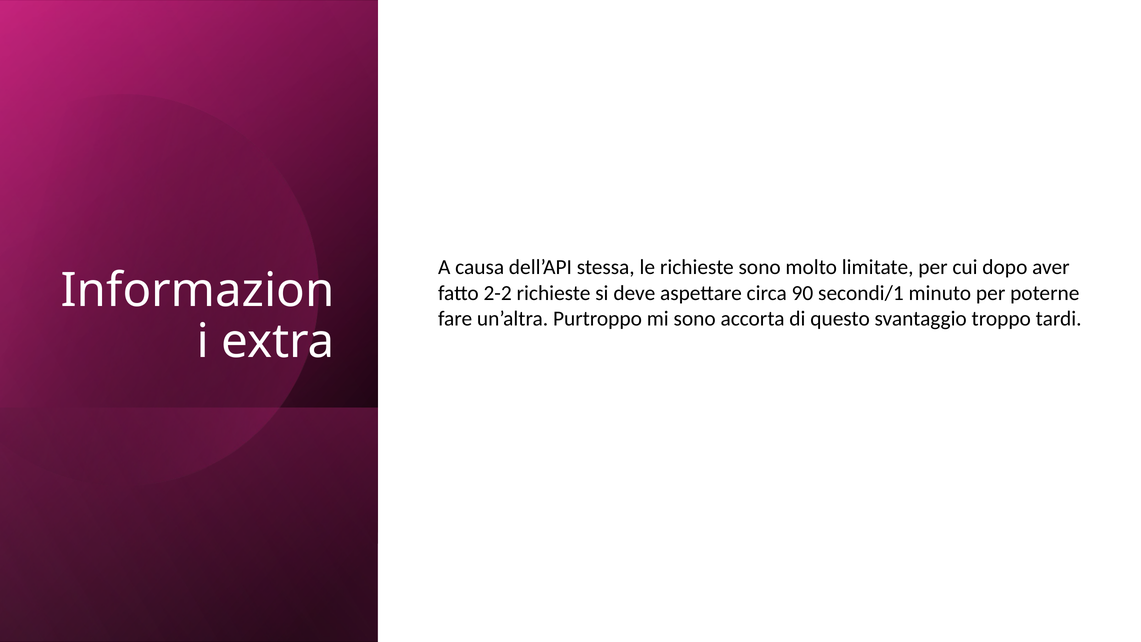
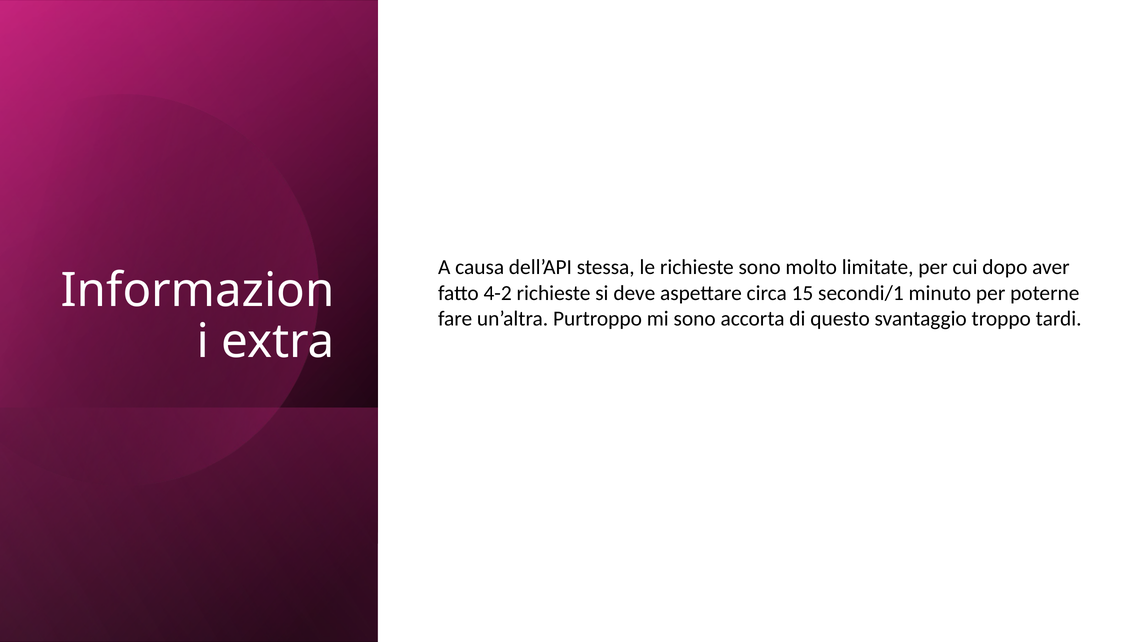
2-2: 2-2 -> 4-2
90: 90 -> 15
